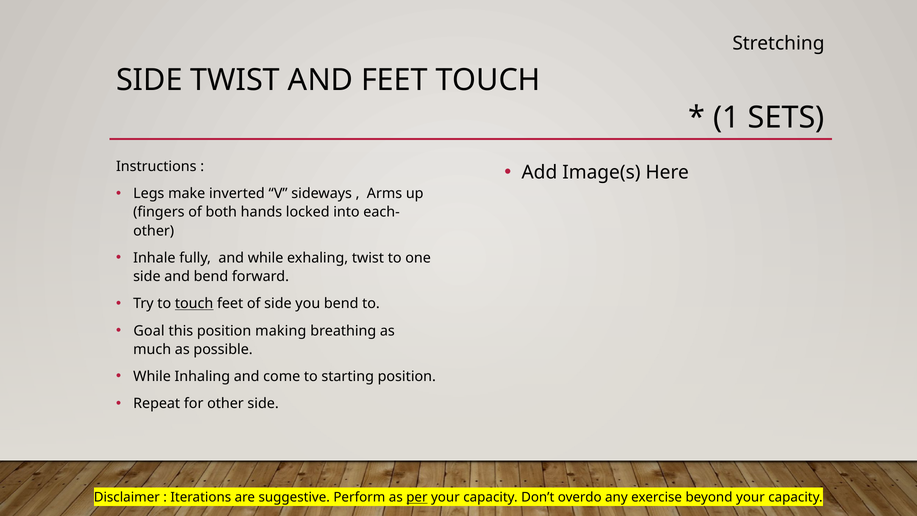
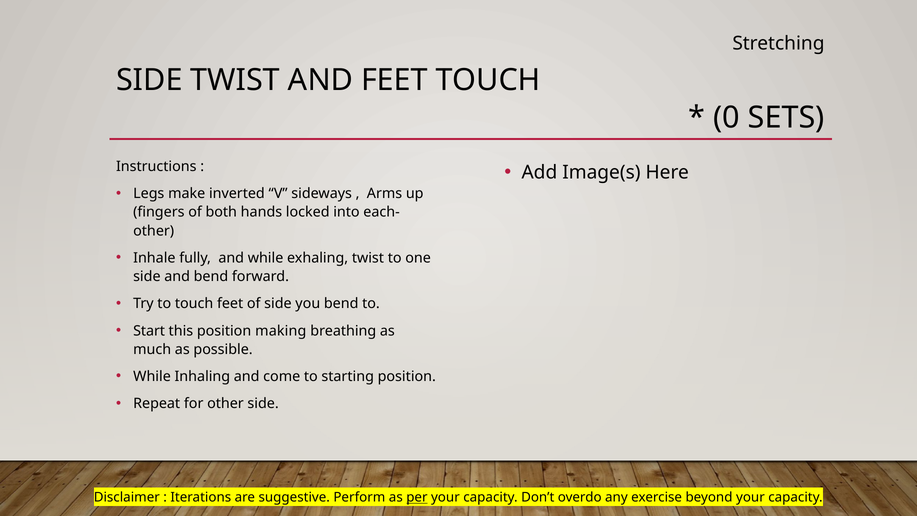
1: 1 -> 0
touch at (194, 304) underline: present -> none
Goal: Goal -> Start
